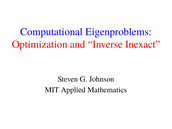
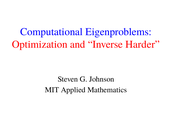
Inexact: Inexact -> Harder
